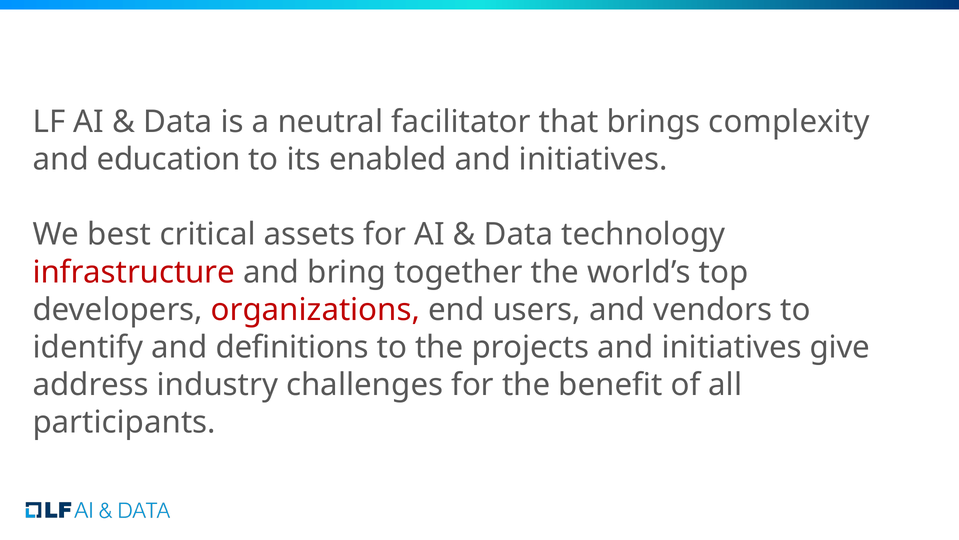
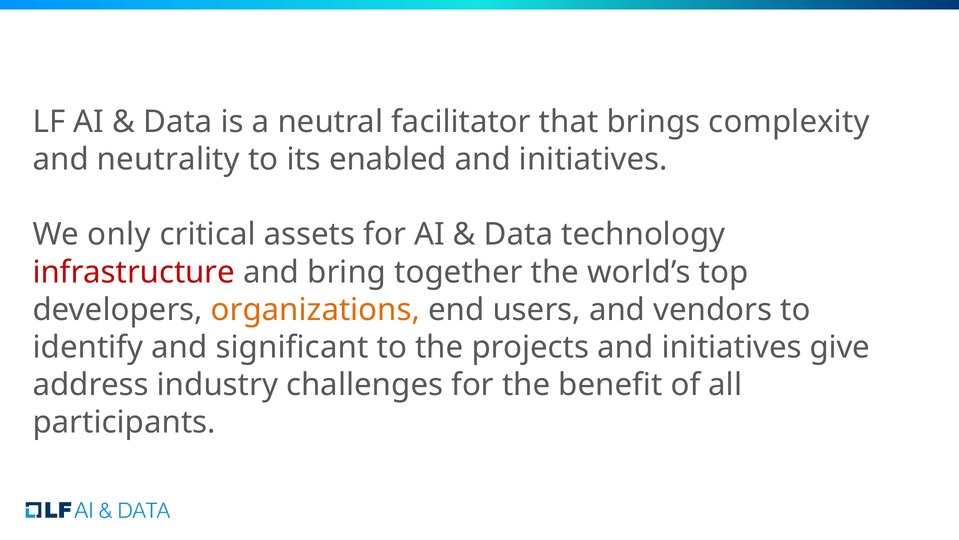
education: education -> neutrality
best: best -> only
organizations colour: red -> orange
definitions: definitions -> significant
